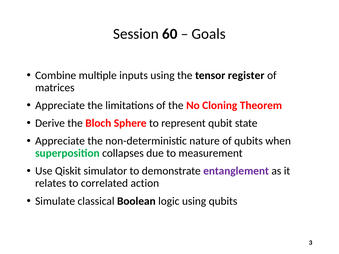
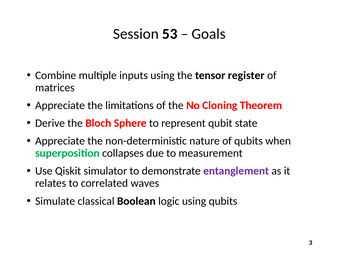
60: 60 -> 53
action: action -> waves
